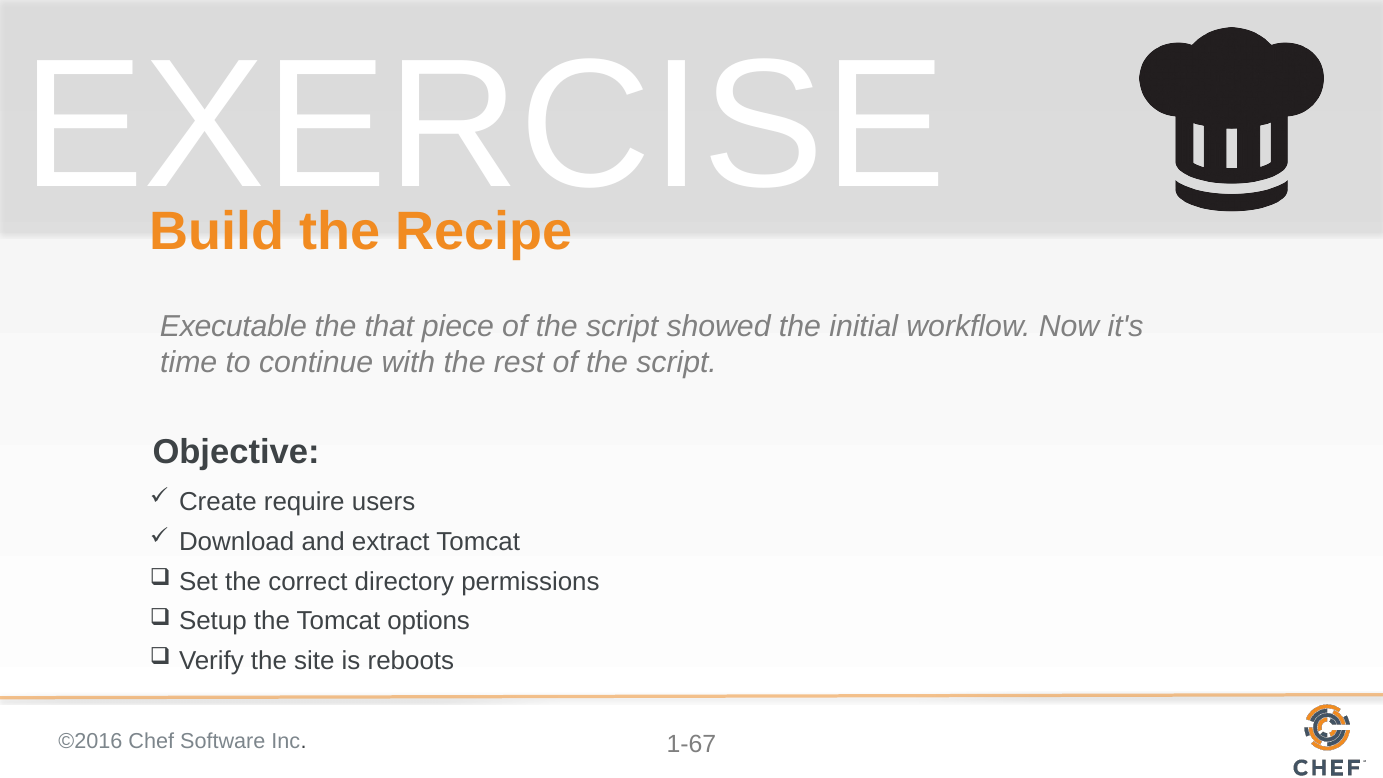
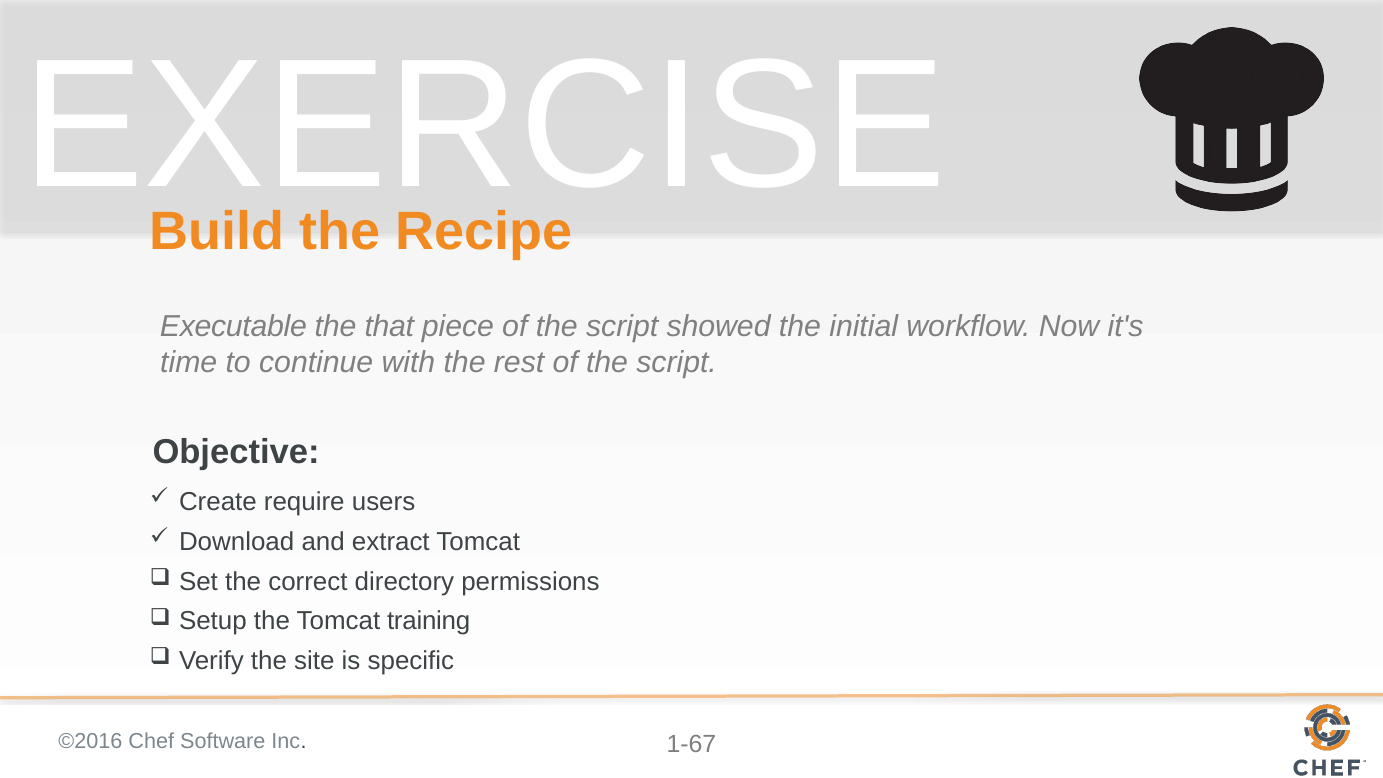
options: options -> training
reboots: reboots -> specific
